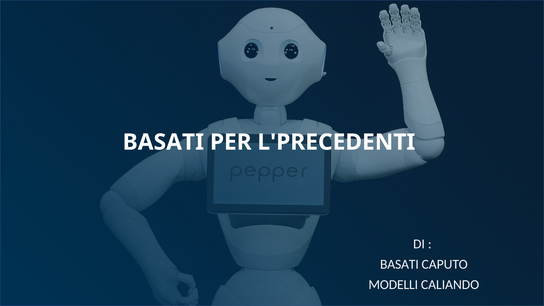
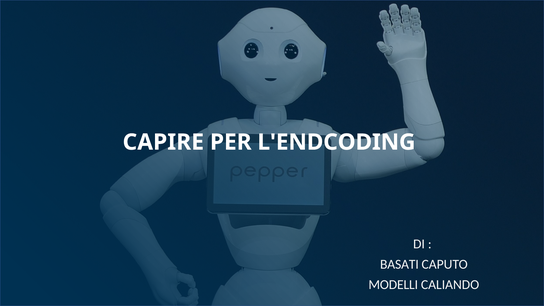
BASATI at (163, 142): BASATI -> CAPIRE
L'PRECEDENTI: L'PRECEDENTI -> L'ENDCODING
